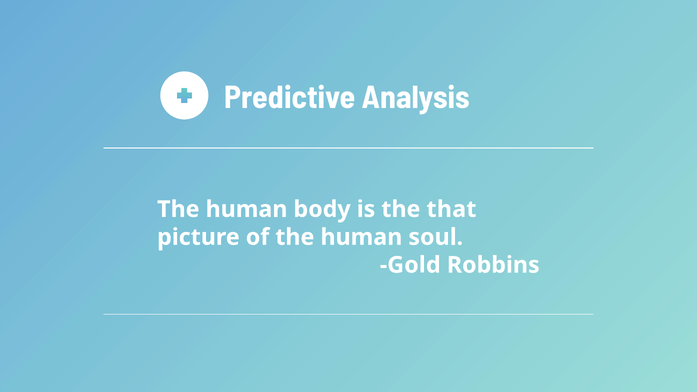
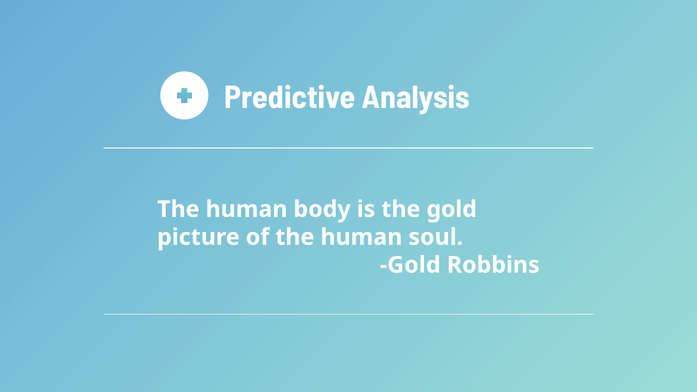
the that: that -> gold
